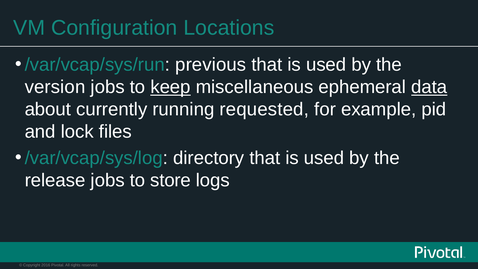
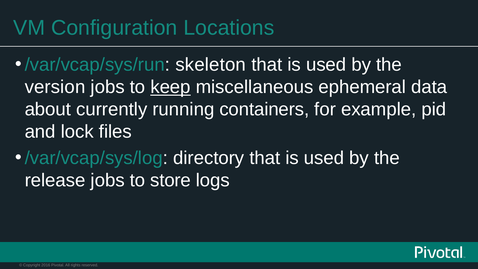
previous: previous -> skeleton
data underline: present -> none
requested: requested -> containers
